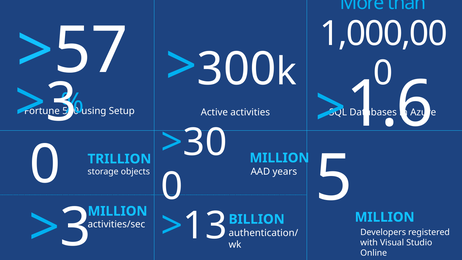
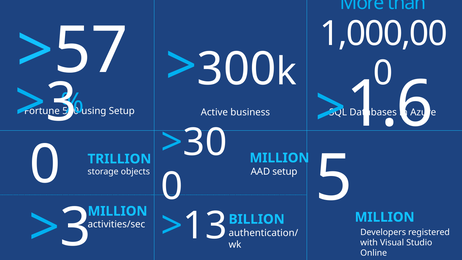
activities: activities -> business
AAD years: years -> setup
